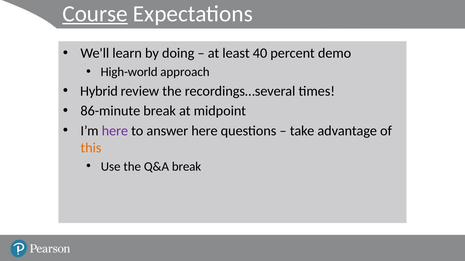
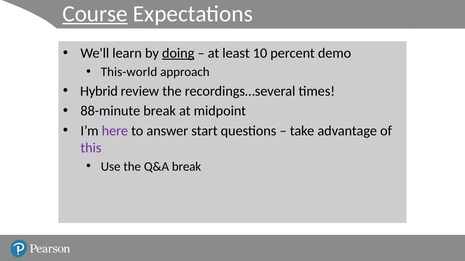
doing underline: none -> present
40: 40 -> 10
High-world: High-world -> This-world
86-minute: 86-minute -> 88-minute
answer here: here -> start
this colour: orange -> purple
